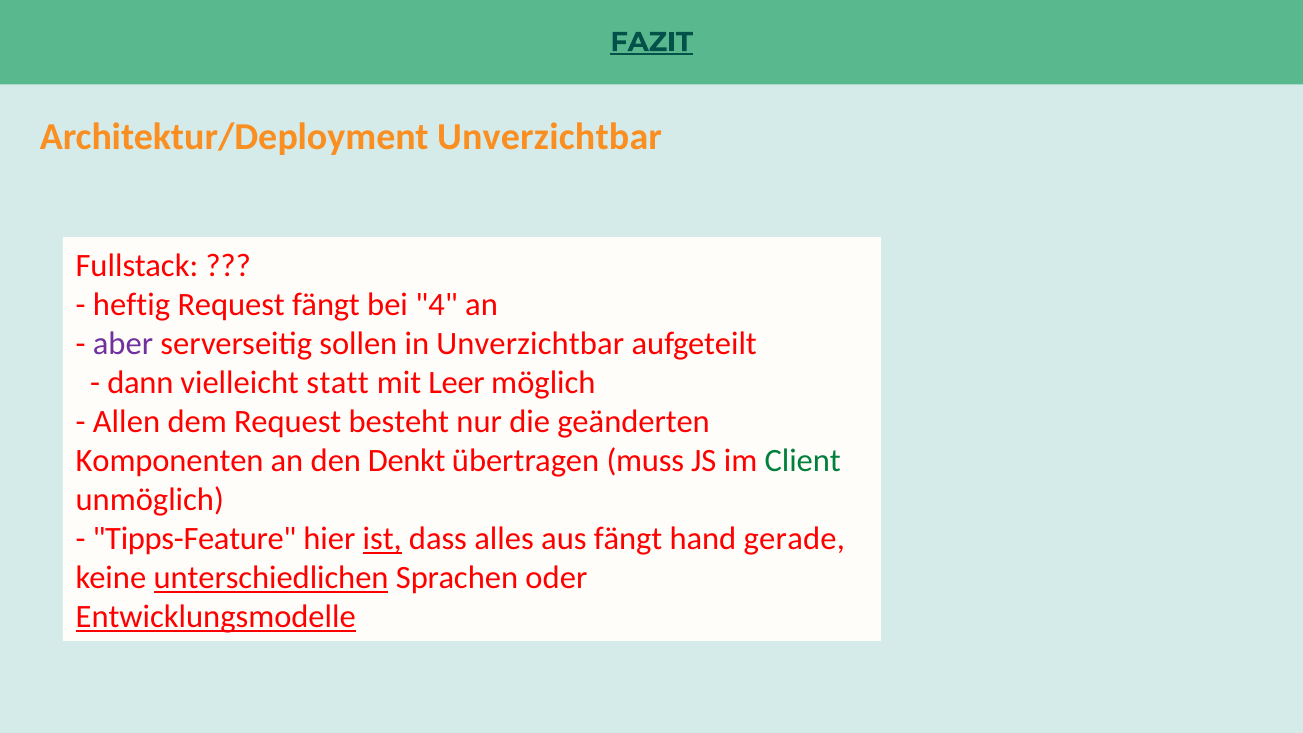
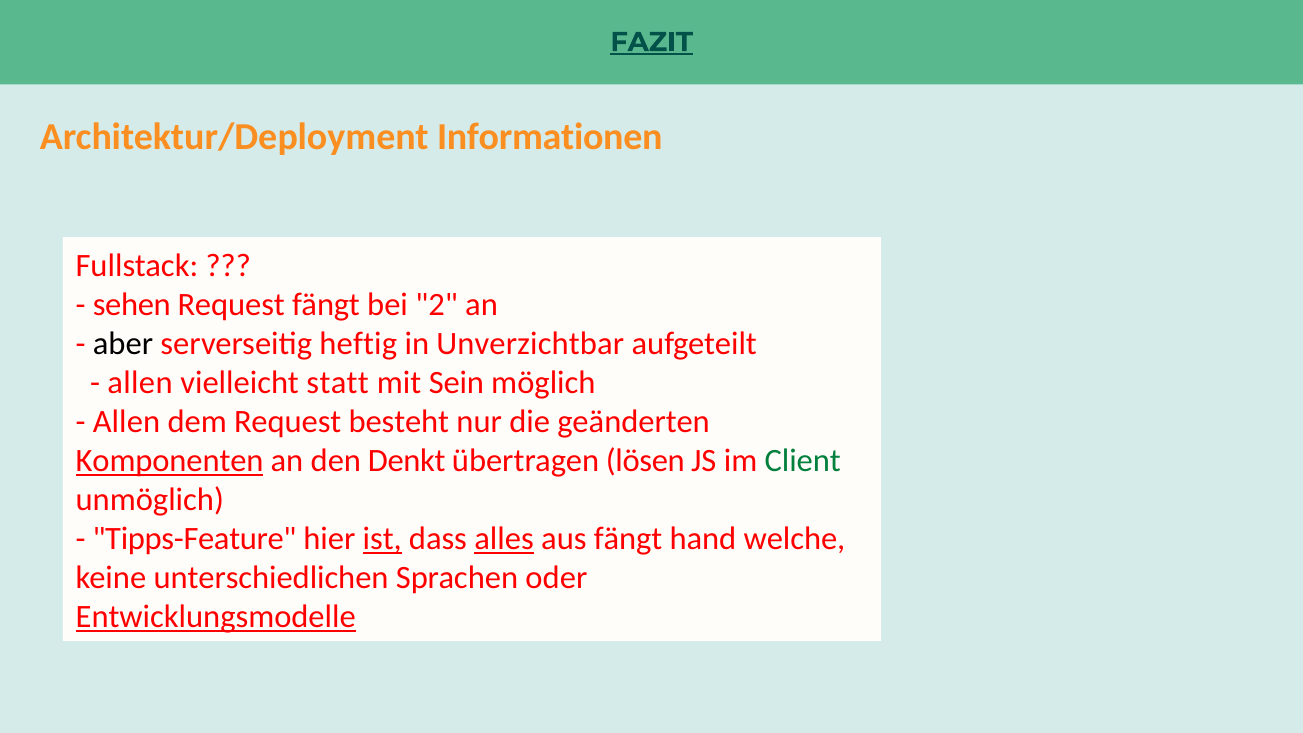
Architektur/Deployment Unverzichtbar: Unverzichtbar -> Informationen
heftig: heftig -> sehen
4: 4 -> 2
aber colour: purple -> black
sollen: sollen -> heftig
dann at (140, 383): dann -> allen
Leer: Leer -> Sein
Komponenten underline: none -> present
muss: muss -> lösen
alles underline: none -> present
gerade: gerade -> welche
unterschiedlichen underline: present -> none
